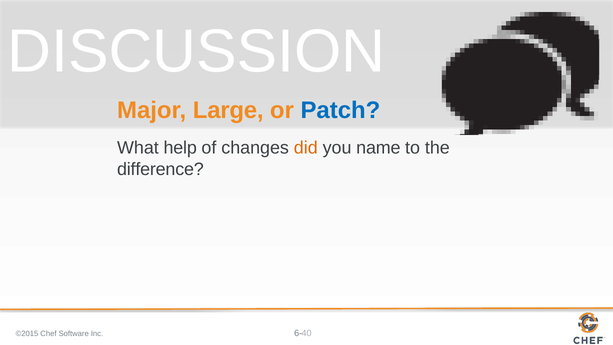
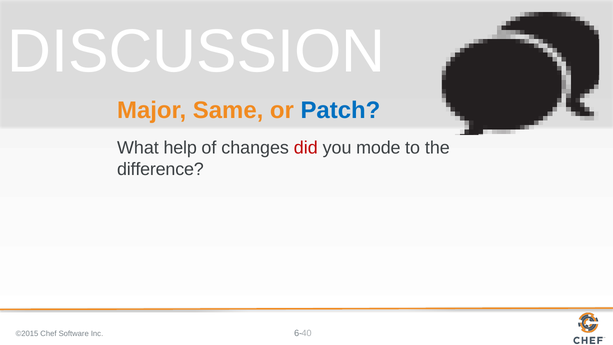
Large: Large -> Same
did colour: orange -> red
name: name -> mode
